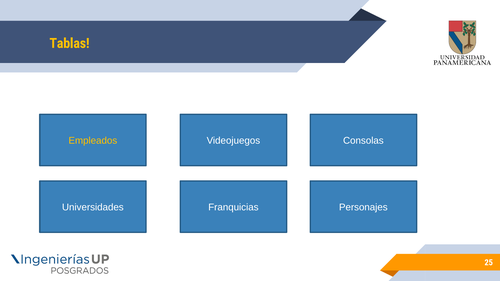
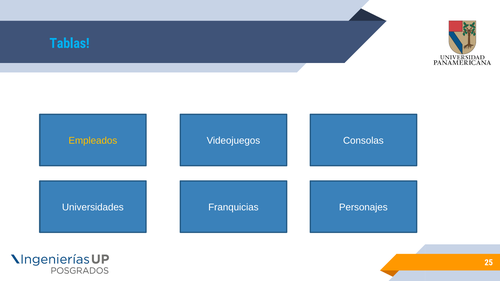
Tablas colour: yellow -> light blue
